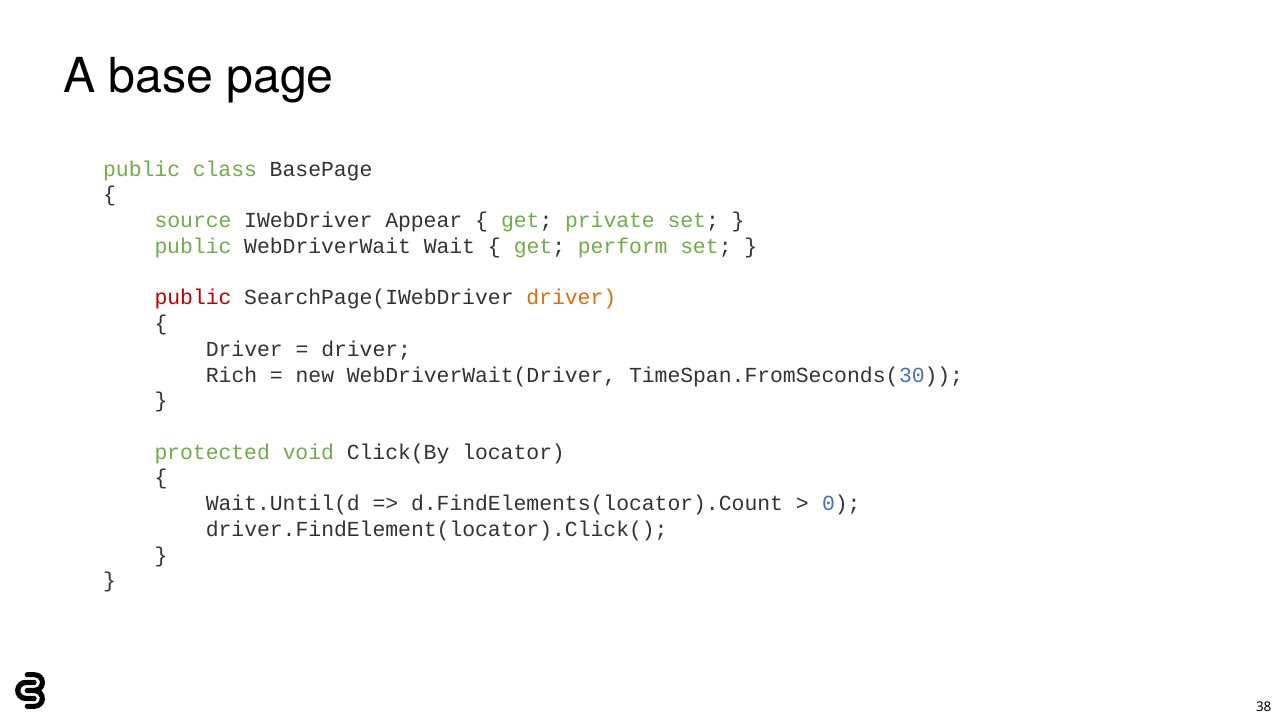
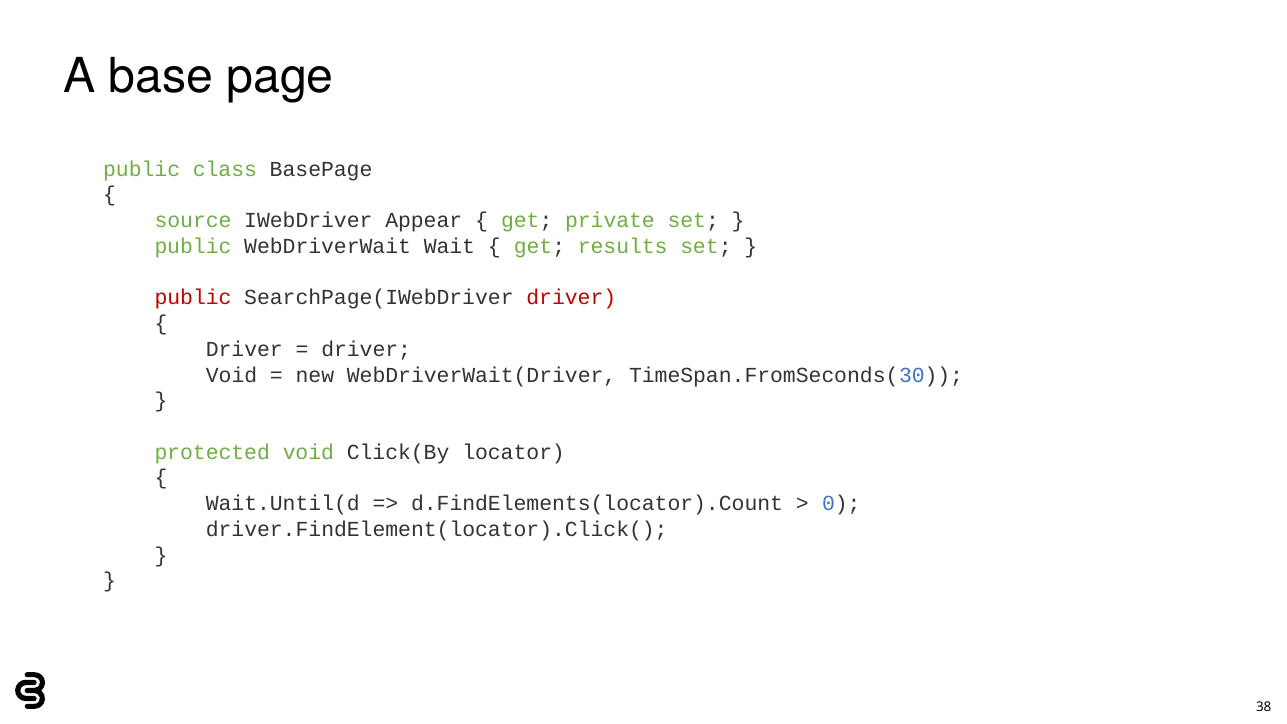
perform: perform -> results
driver at (571, 298) colour: orange -> red
Rich at (232, 375): Rich -> Void
